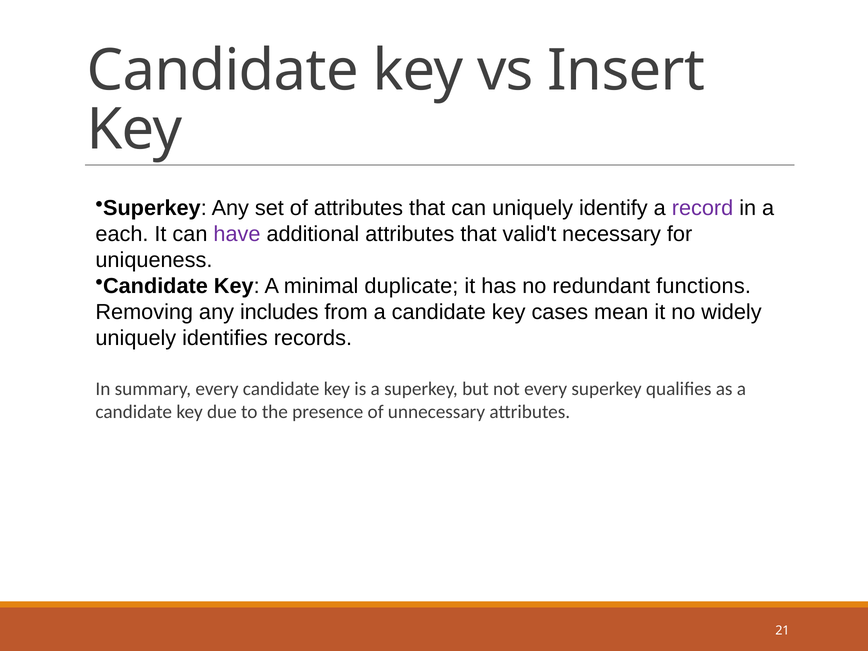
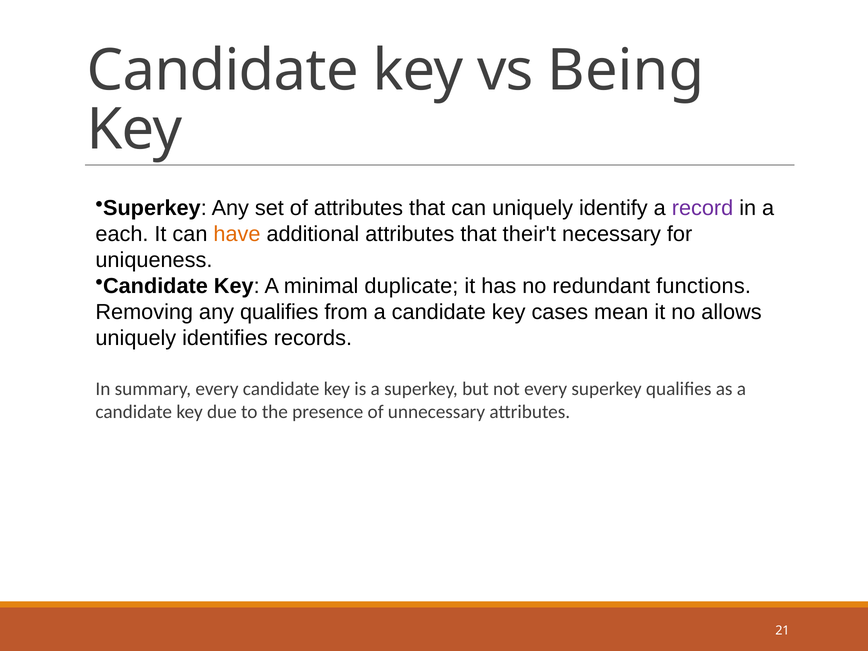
Insert: Insert -> Being
have colour: purple -> orange
valid't: valid't -> their't
any includes: includes -> qualifies
widely: widely -> allows
